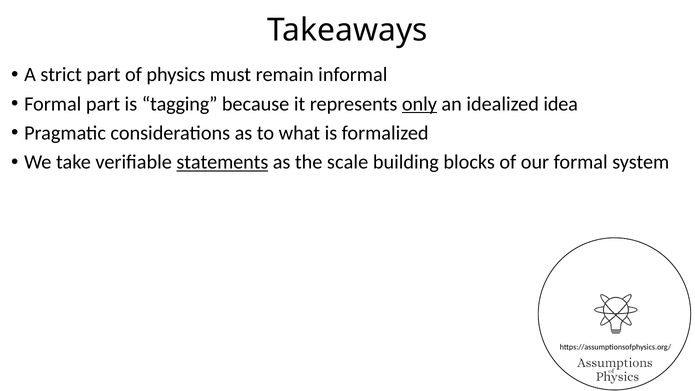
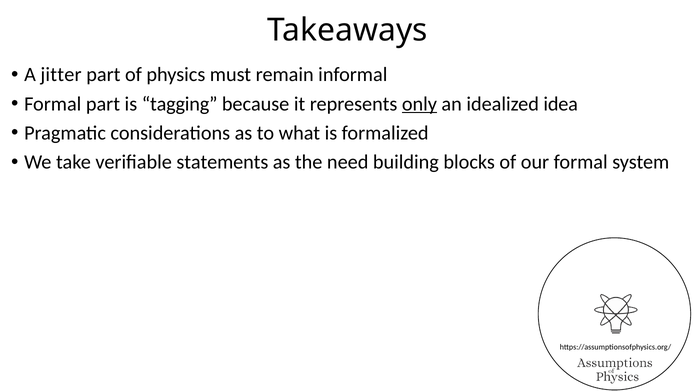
strict: strict -> jitter
statements underline: present -> none
scale: scale -> need
